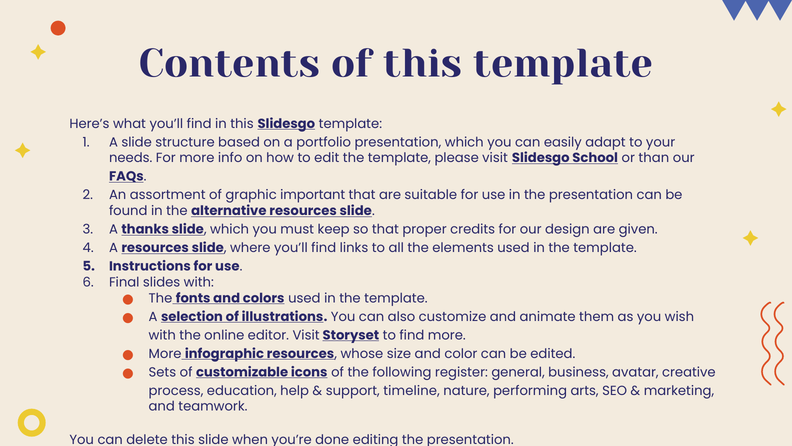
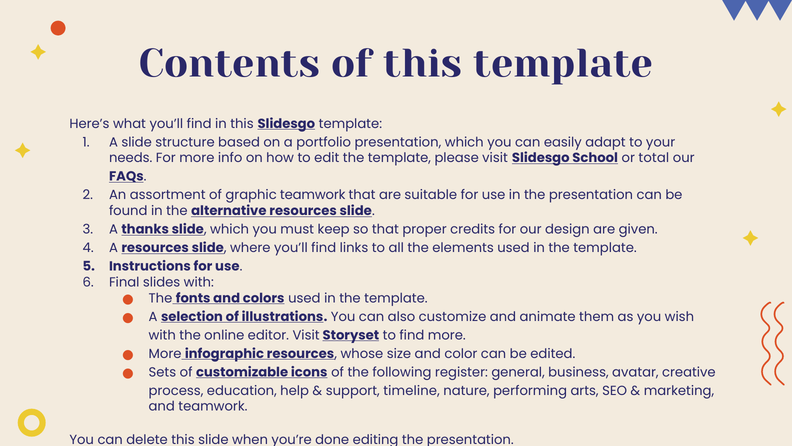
than: than -> total
graphic important: important -> teamwork
